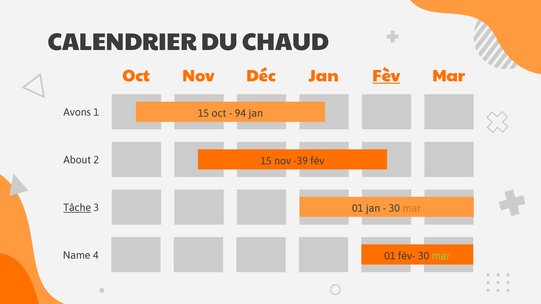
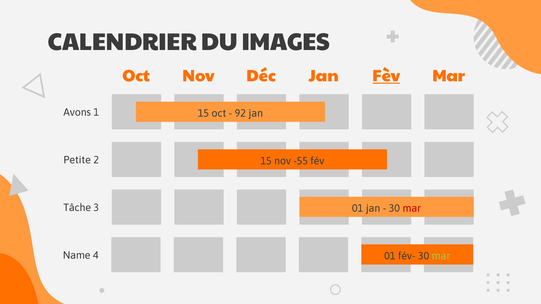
CHAUD: CHAUD -> IMAGES
94: 94 -> 92
About: About -> Petite
-39: -39 -> -55
Tâche underline: present -> none
mar at (412, 209) colour: orange -> red
